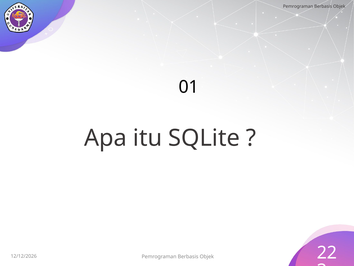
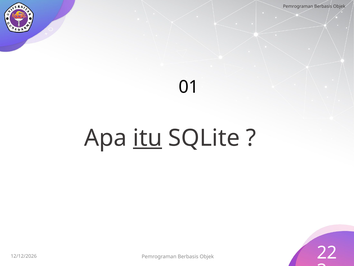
itu underline: none -> present
